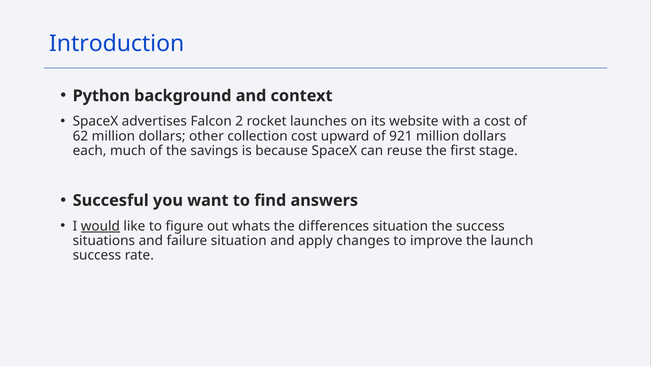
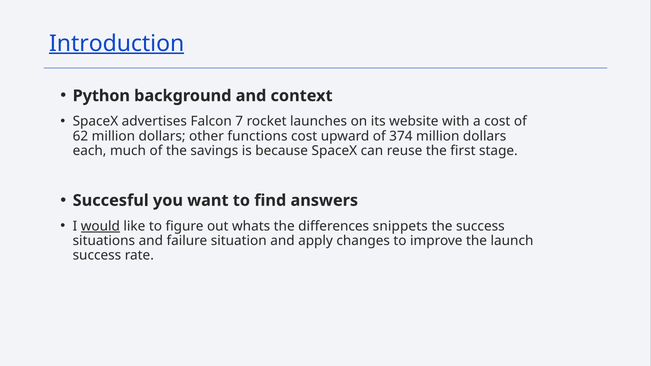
Introduction underline: none -> present
2: 2 -> 7
collection: collection -> functions
921: 921 -> 374
differences situation: situation -> snippets
